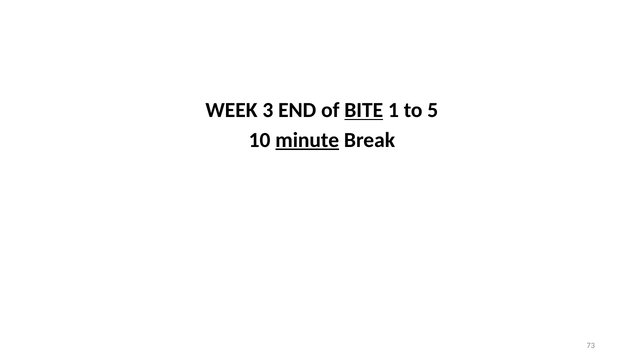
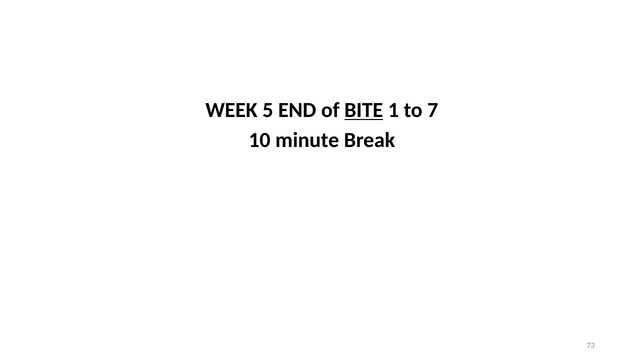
3: 3 -> 5
5: 5 -> 7
minute underline: present -> none
